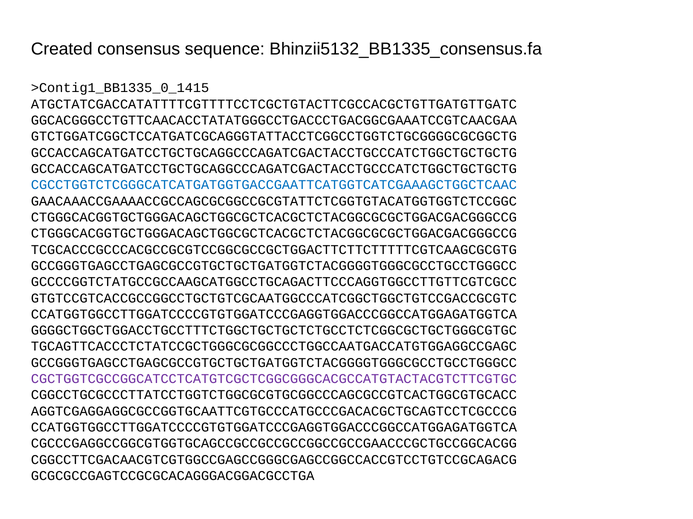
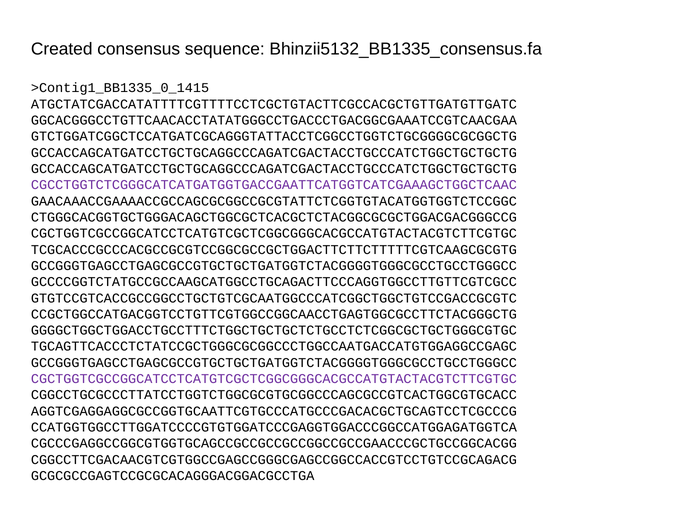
CGCCTGGTCTCGGGCATCATGATGGTGACCGAATTCATGGTCATCGAAAGCTGGCTCAAC colour: blue -> purple
CTGGGCACGGTGCTGGGACAGCTGGCGCTCACGCTCTACGGCGCGCTGGACGACGGGCCG at (274, 234): CTGGGCACGGTGCTGGGACAGCTGGCGCTCACGCTCTACGGCGCGCTGGACGACGGGCCG -> CGCTGGTCGCCGGCATCCTCATGTCGCTCGGCGGGCACGCCATGTACTACGTCTTCGTGC
CCATGGTGGCCTTGGATCCCCGTGTGGATCCCGAGGTGGACCCGGCCATGGAGATGGTCA at (274, 315): CCATGGTGGCCTTGGATCCCCGTGTGGATCCCGAGGTGGACCCGGCCATGGAGATGGTCA -> CCGCTGGCCATGACGGTCCTGTTCGTGGCCGGCAACCTGAGTGGCGCCTTCTACGGGCTG
